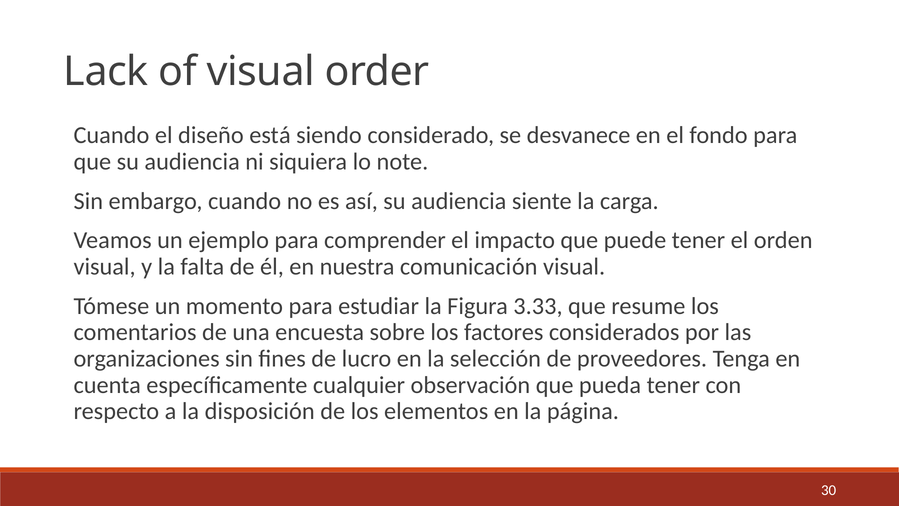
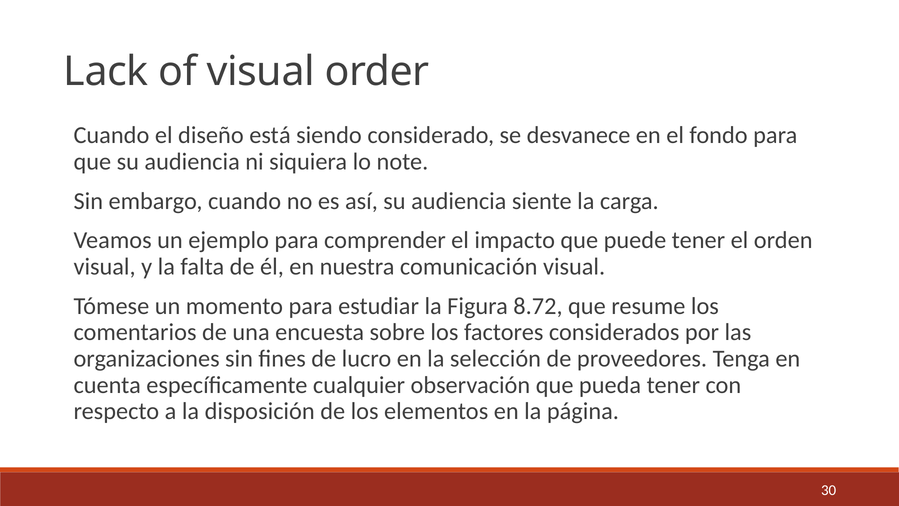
3.33: 3.33 -> 8.72
